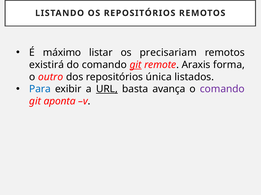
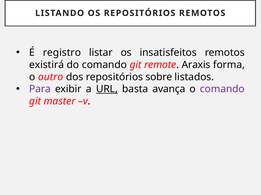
máximo: máximo -> registro
precisariam: precisariam -> insatisfeitos
git at (136, 65) underline: present -> none
única: única -> sobre
Para colour: blue -> purple
aponta: aponta -> master
